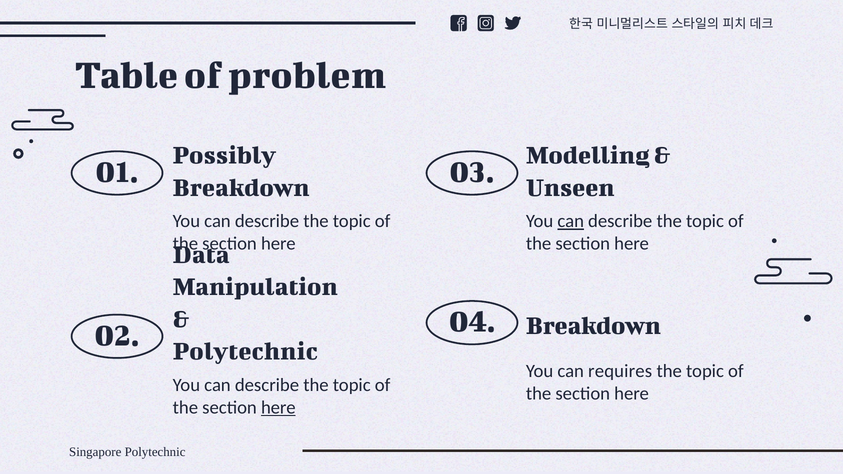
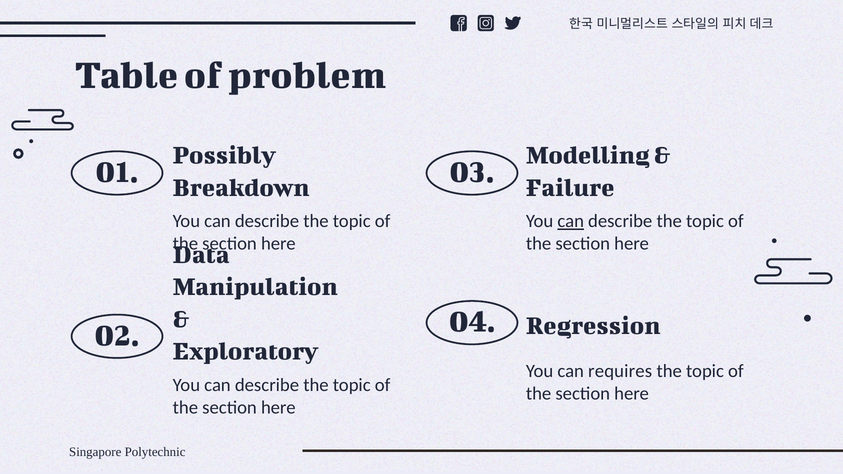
Unseen: Unseen -> Failure
Breakdown at (593, 326): Breakdown -> Regression
Polytechnic at (245, 351): Polytechnic -> Exploratory
here at (278, 408) underline: present -> none
